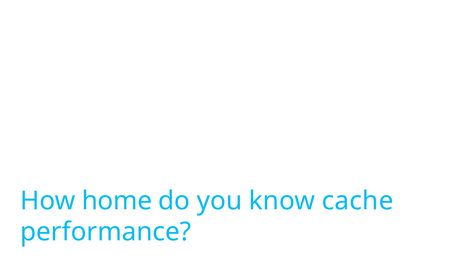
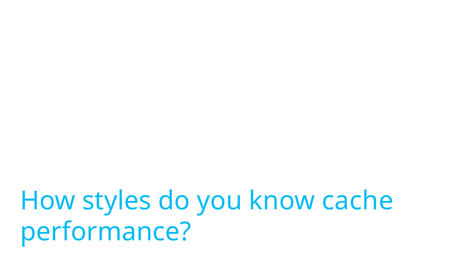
home: home -> styles
